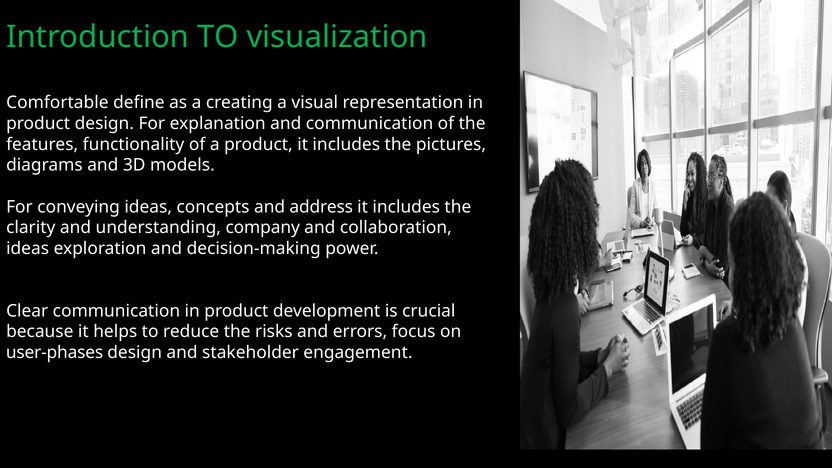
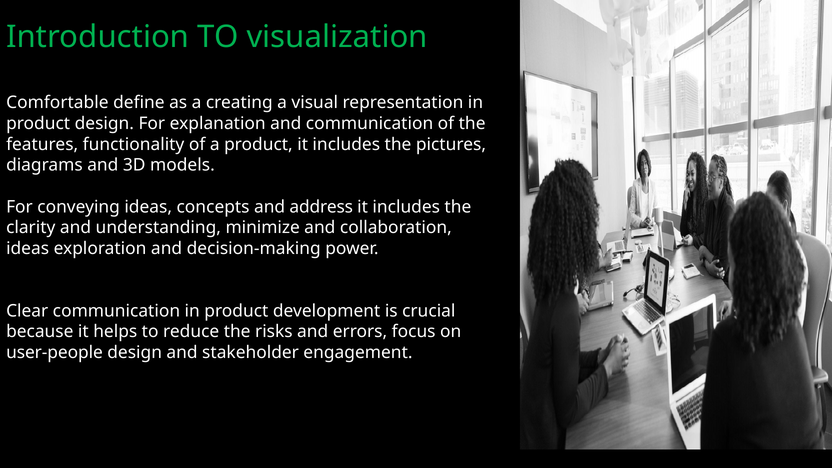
company: company -> minimize
user-phases: user-phases -> user-people
